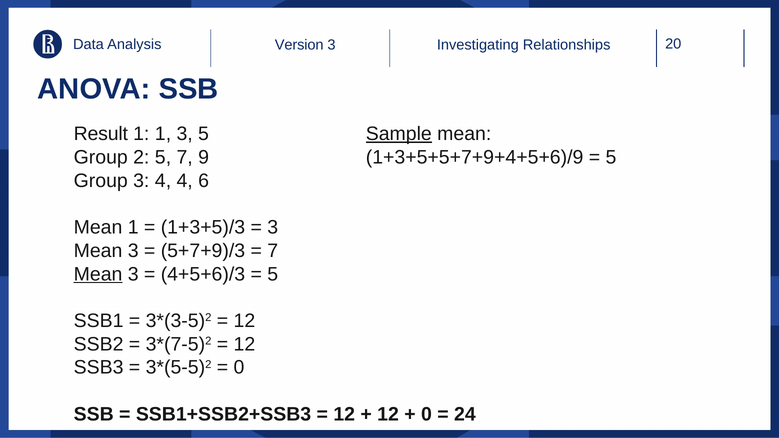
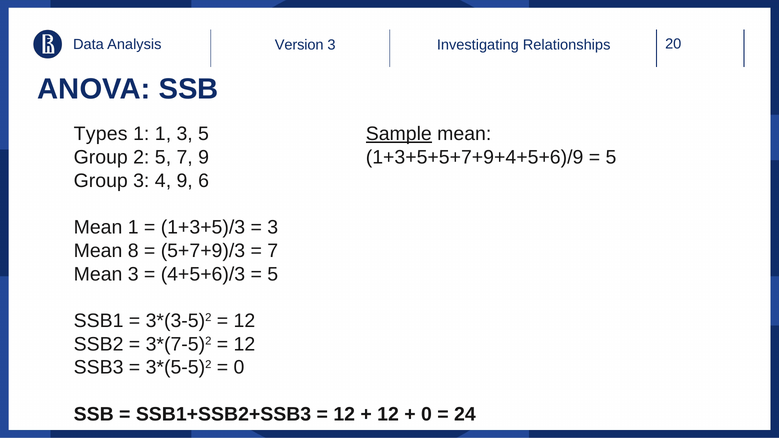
Result: Result -> Types
4 4: 4 -> 9
3 at (133, 251): 3 -> 8
Mean at (98, 274) underline: present -> none
